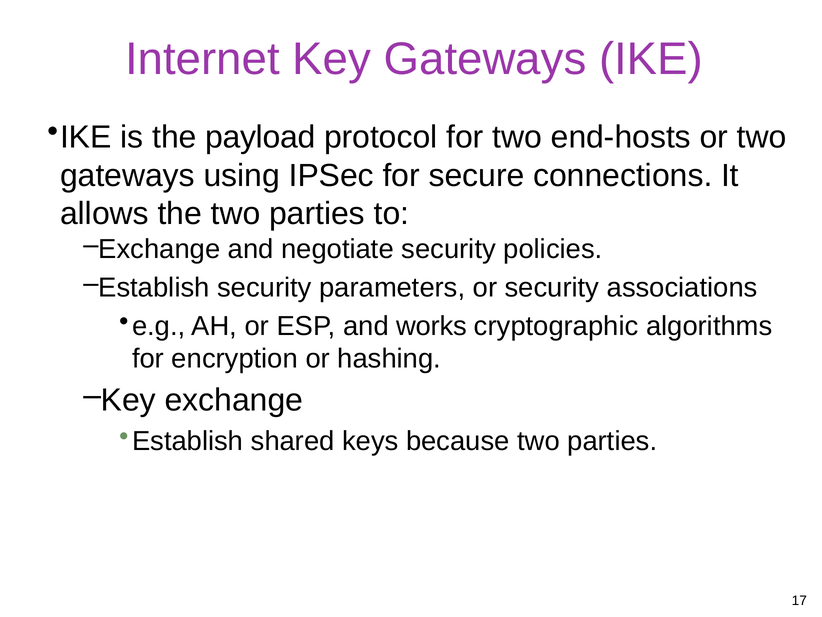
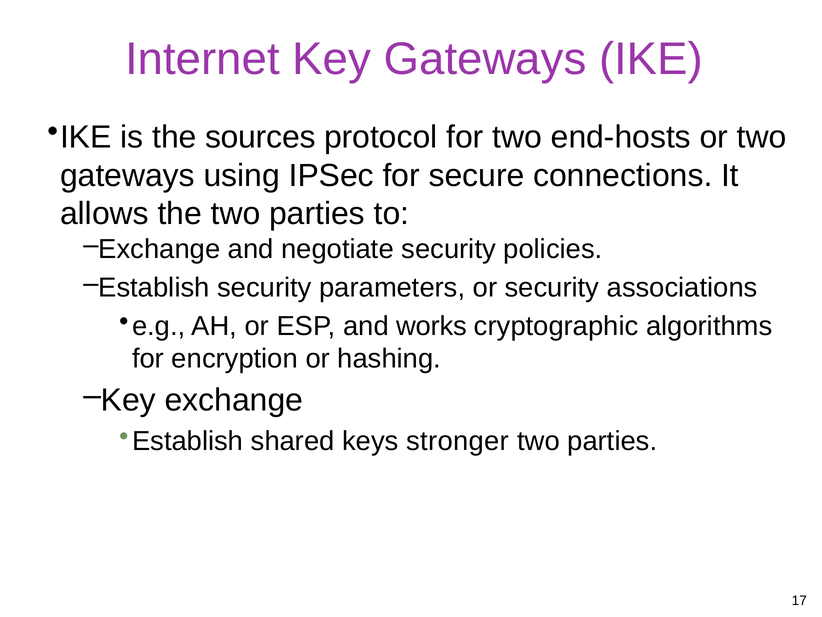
payload: payload -> sources
because: because -> stronger
